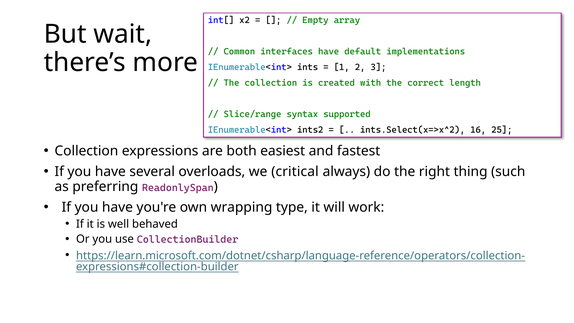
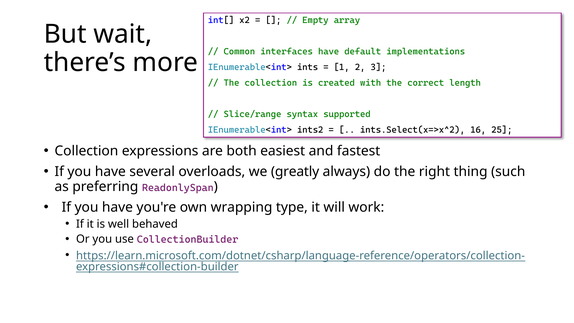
critical: critical -> greatly
